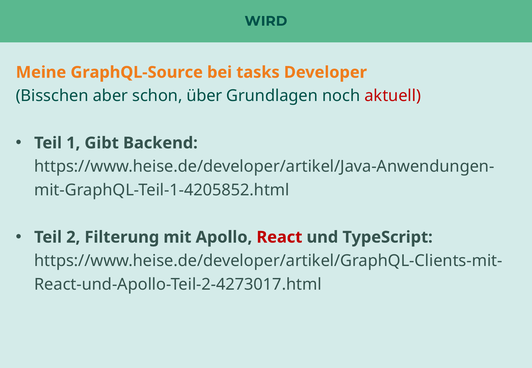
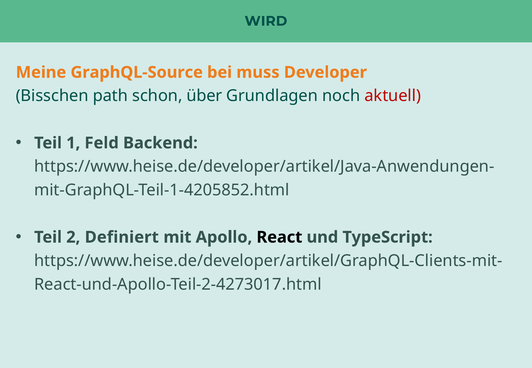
tasks: tasks -> muss
aber: aber -> path
Gibt: Gibt -> Feld
Filterung: Filterung -> Definiert
React colour: red -> black
